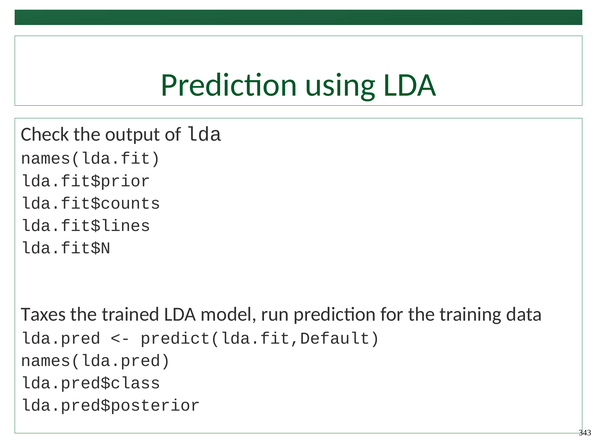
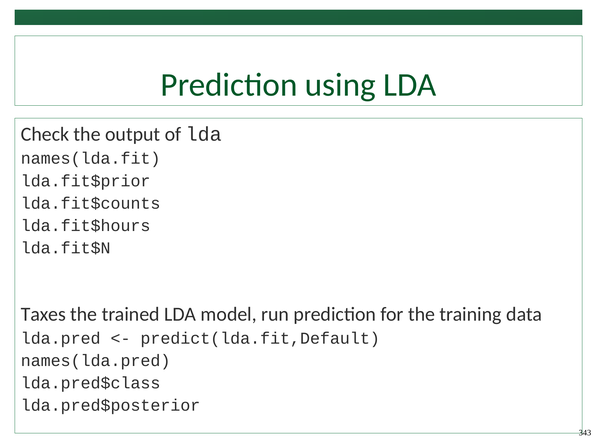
lda.fit$lines: lda.fit$lines -> lda.fit$hours
